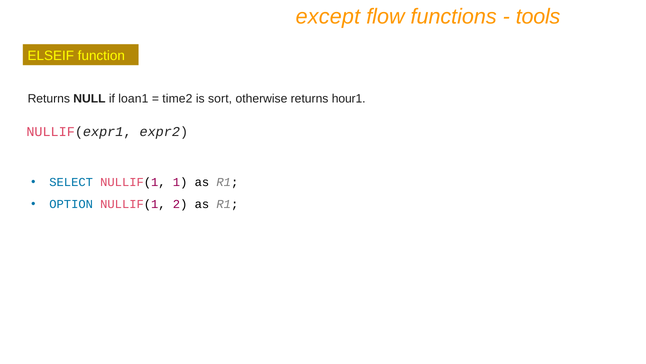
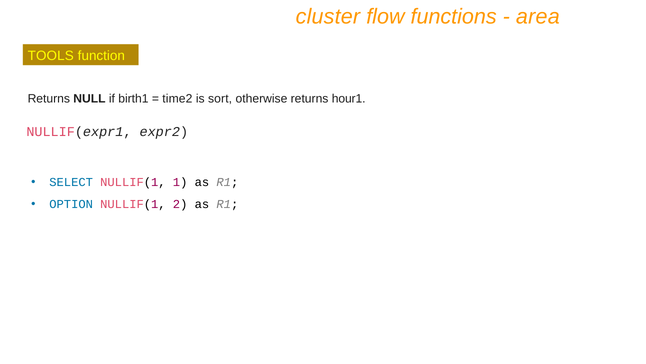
except: except -> cluster
tools: tools -> area
ELSEIF: ELSEIF -> TOOLS
loan1: loan1 -> birth1
